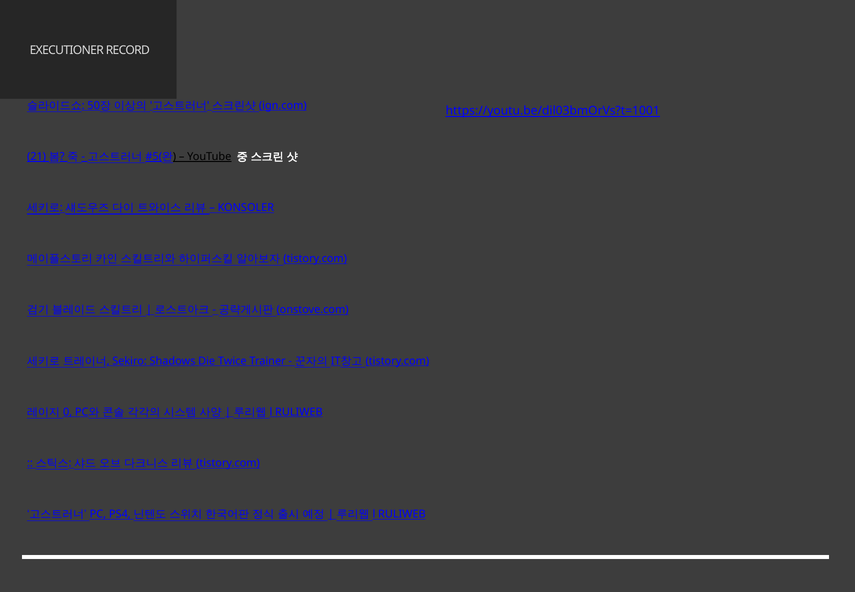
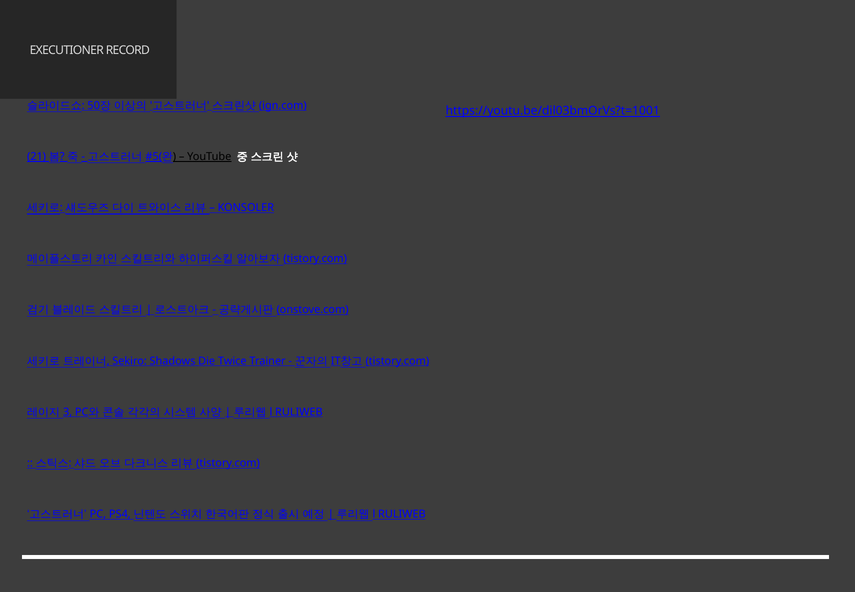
0: 0 -> 3
